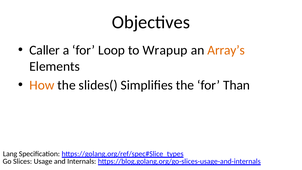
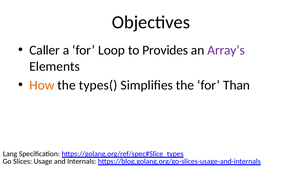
Wrapup: Wrapup -> Provides
Array’s colour: orange -> purple
slides(: slides( -> types(
